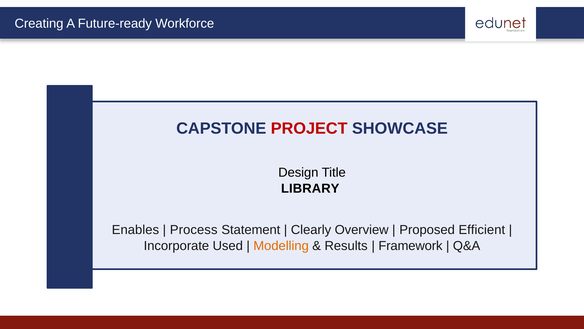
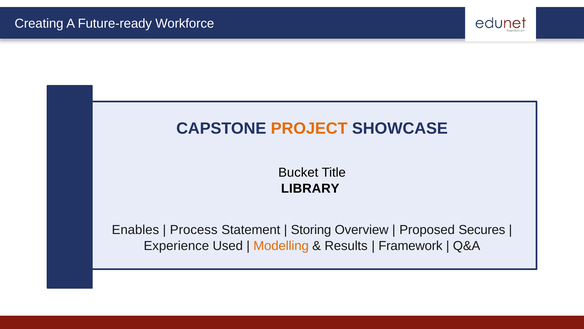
PROJECT colour: red -> orange
Design: Design -> Bucket
Clearly: Clearly -> Storing
Efficient: Efficient -> Secures
Incorporate: Incorporate -> Experience
